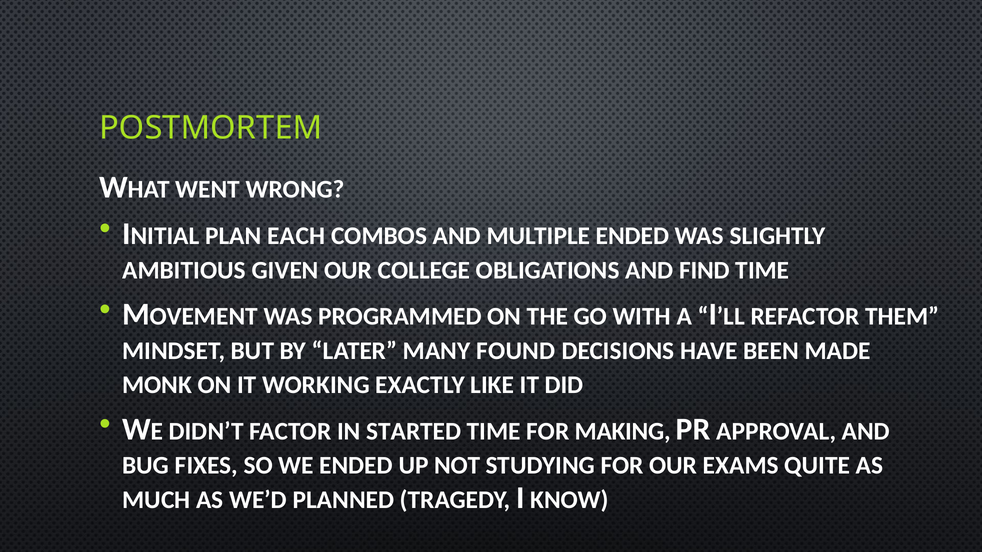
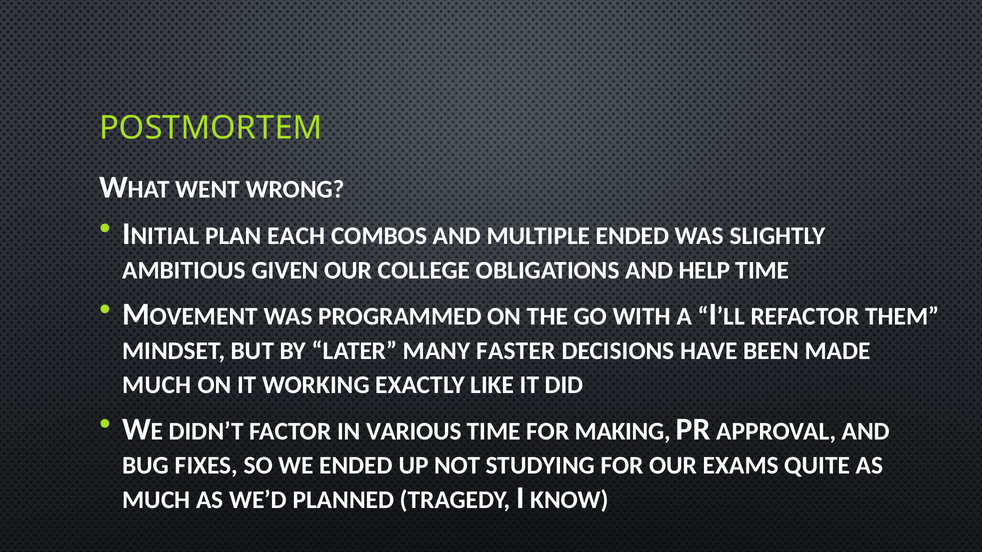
FIND: FIND -> HELP
FOUND: FOUND -> FASTER
MONK at (157, 385): MONK -> MUCH
STARTED: STARTED -> VARIOUS
